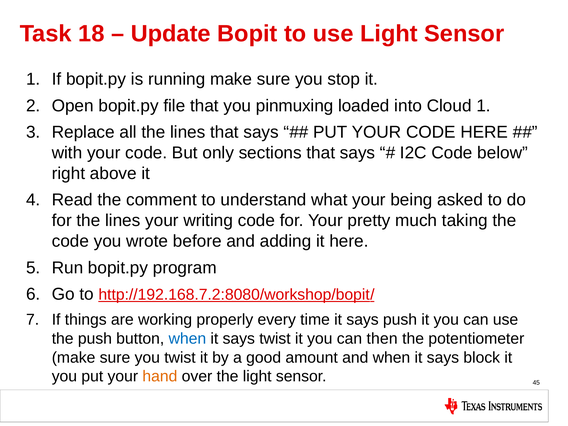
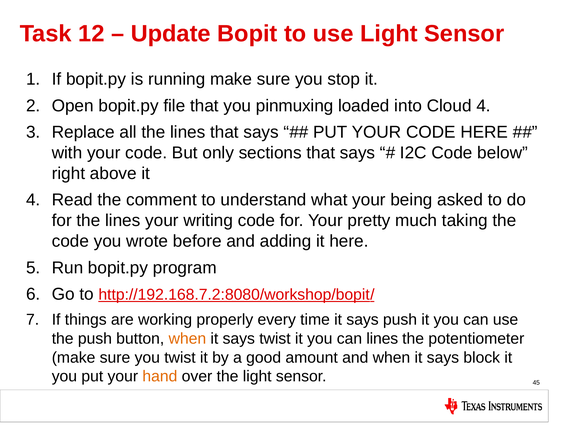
18: 18 -> 12
Cloud 1: 1 -> 4
when at (187, 339) colour: blue -> orange
can then: then -> lines
